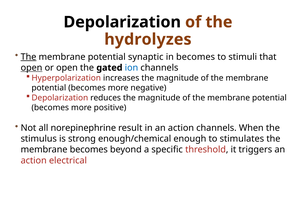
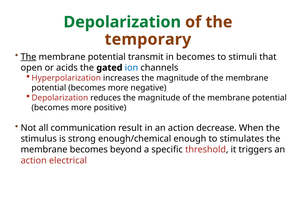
Depolarization at (122, 22) colour: black -> green
hydrolyzes: hydrolyzes -> temporary
synaptic: synaptic -> transmit
open at (31, 68) underline: present -> none
or open: open -> acids
norepinephrine: norepinephrine -> communication
action channels: channels -> decrease
